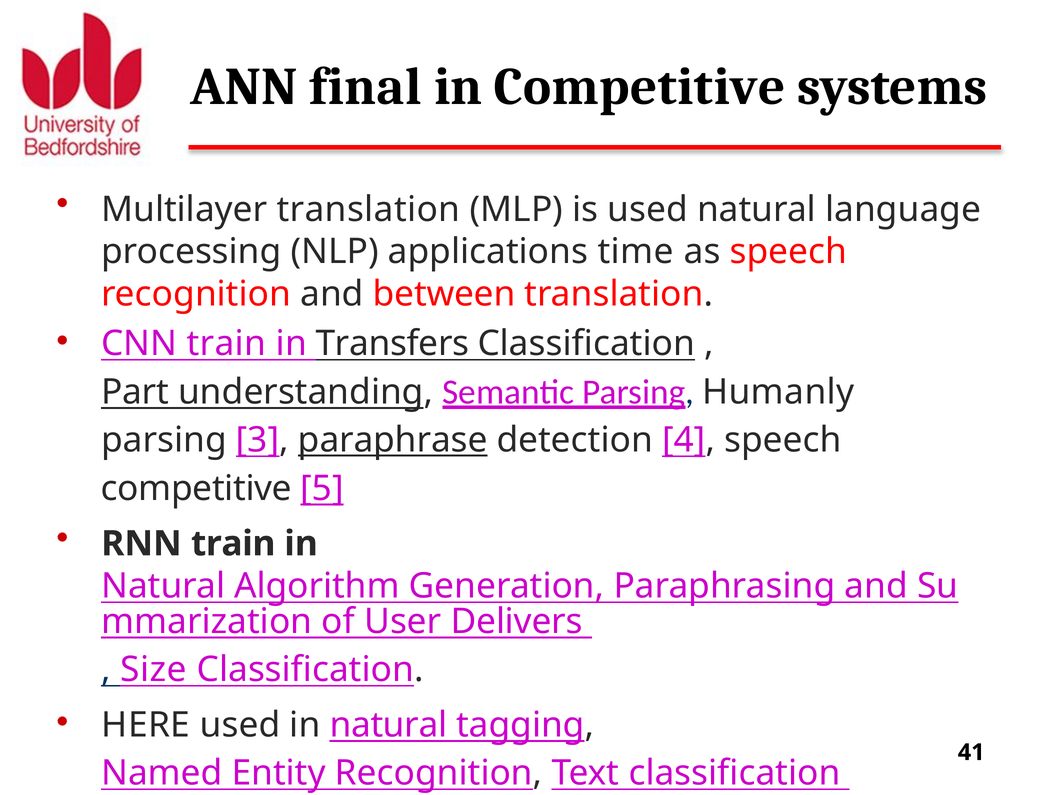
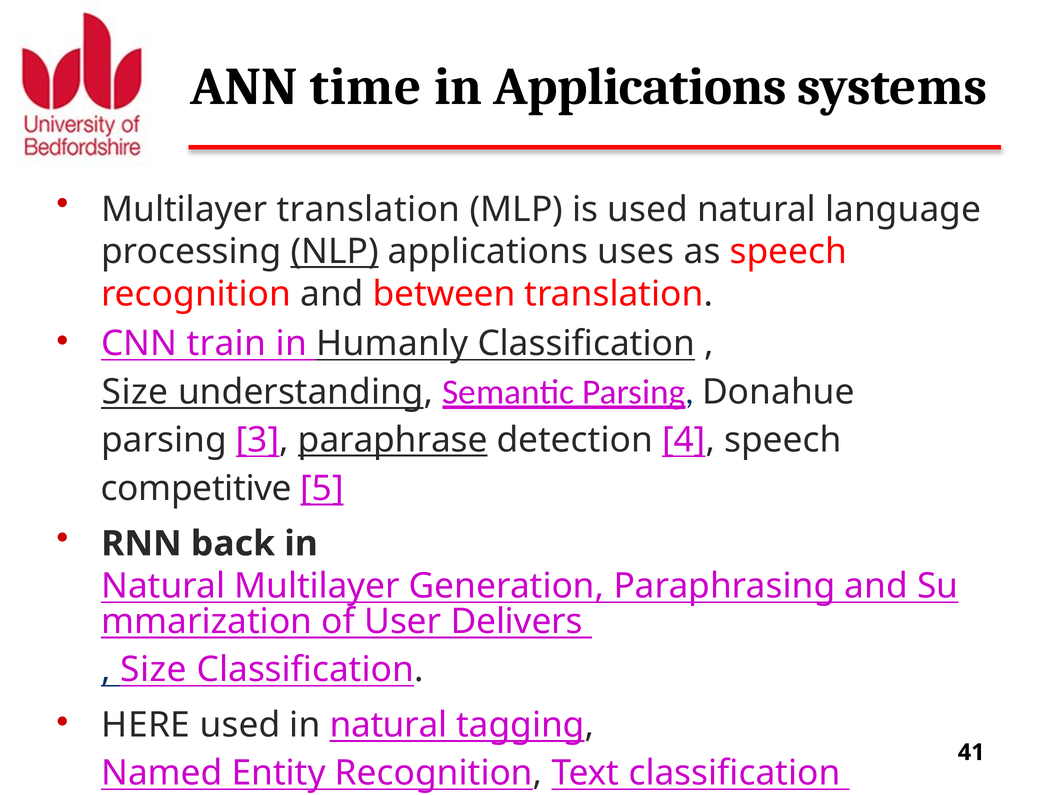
final: final -> time
in Competitive: Competitive -> Applications
NLP underline: none -> present
time: time -> uses
Transfers: Transfers -> Humanly
Part at (135, 392): Part -> Size
Humanly: Humanly -> Donahue
RNN train: train -> back
Natural Algorithm: Algorithm -> Multilayer
